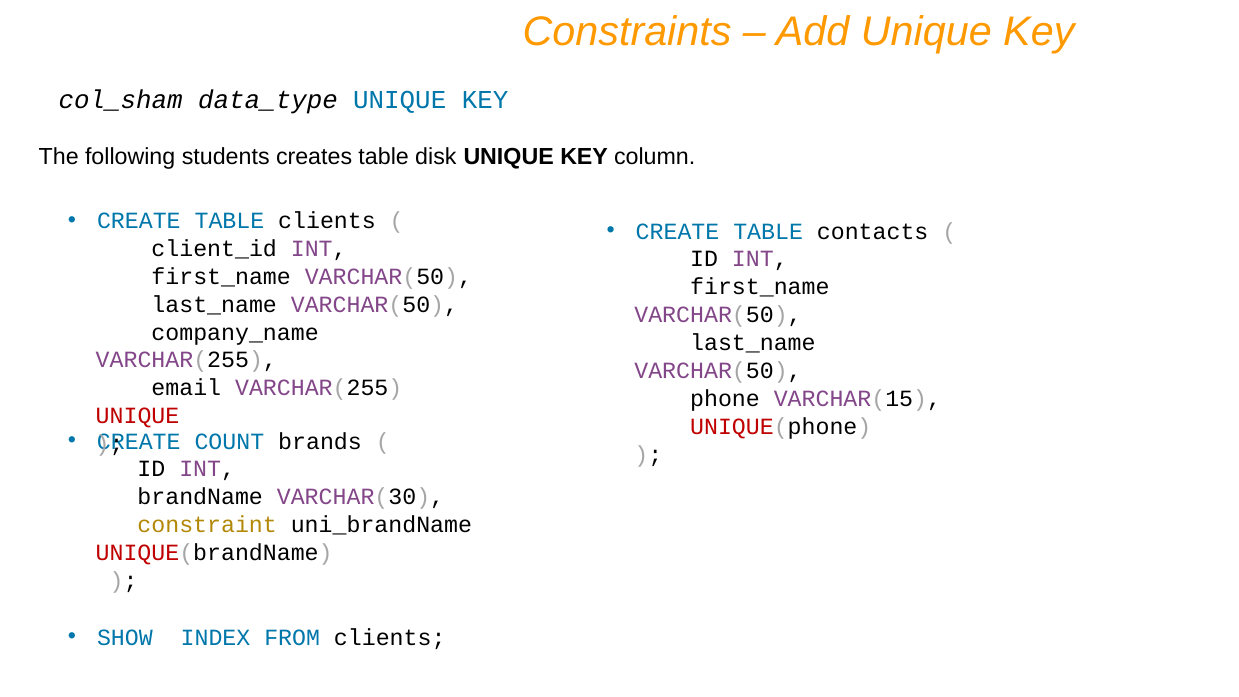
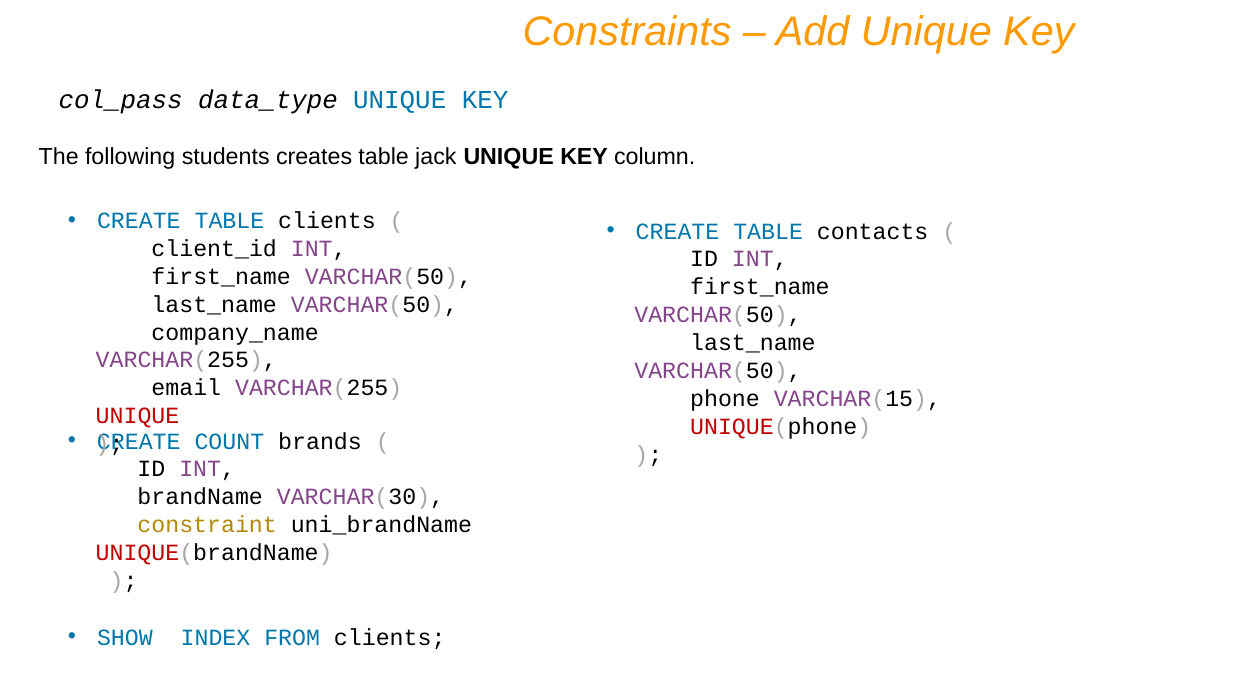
col_sham: col_sham -> col_pass
disk: disk -> jack
